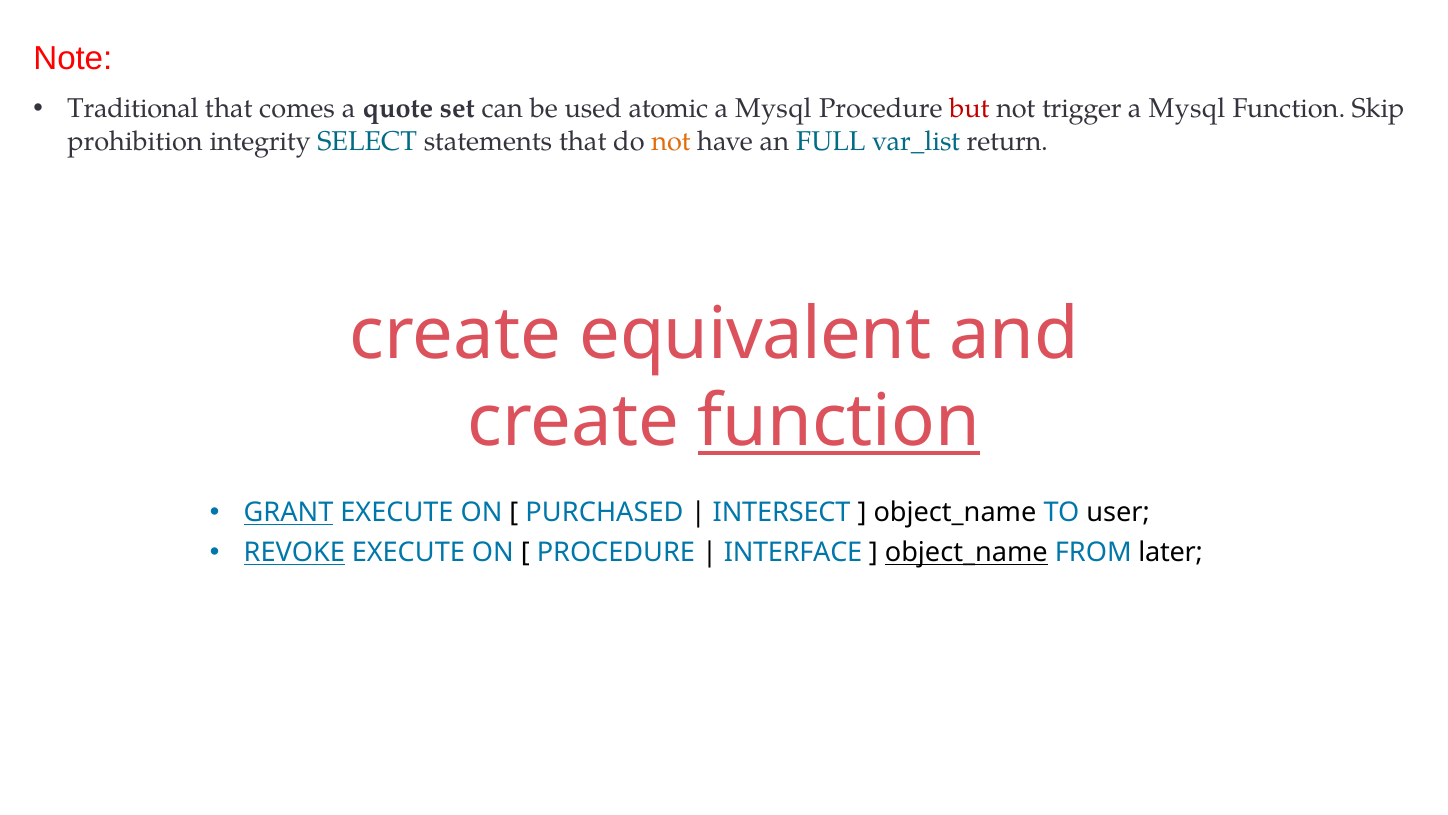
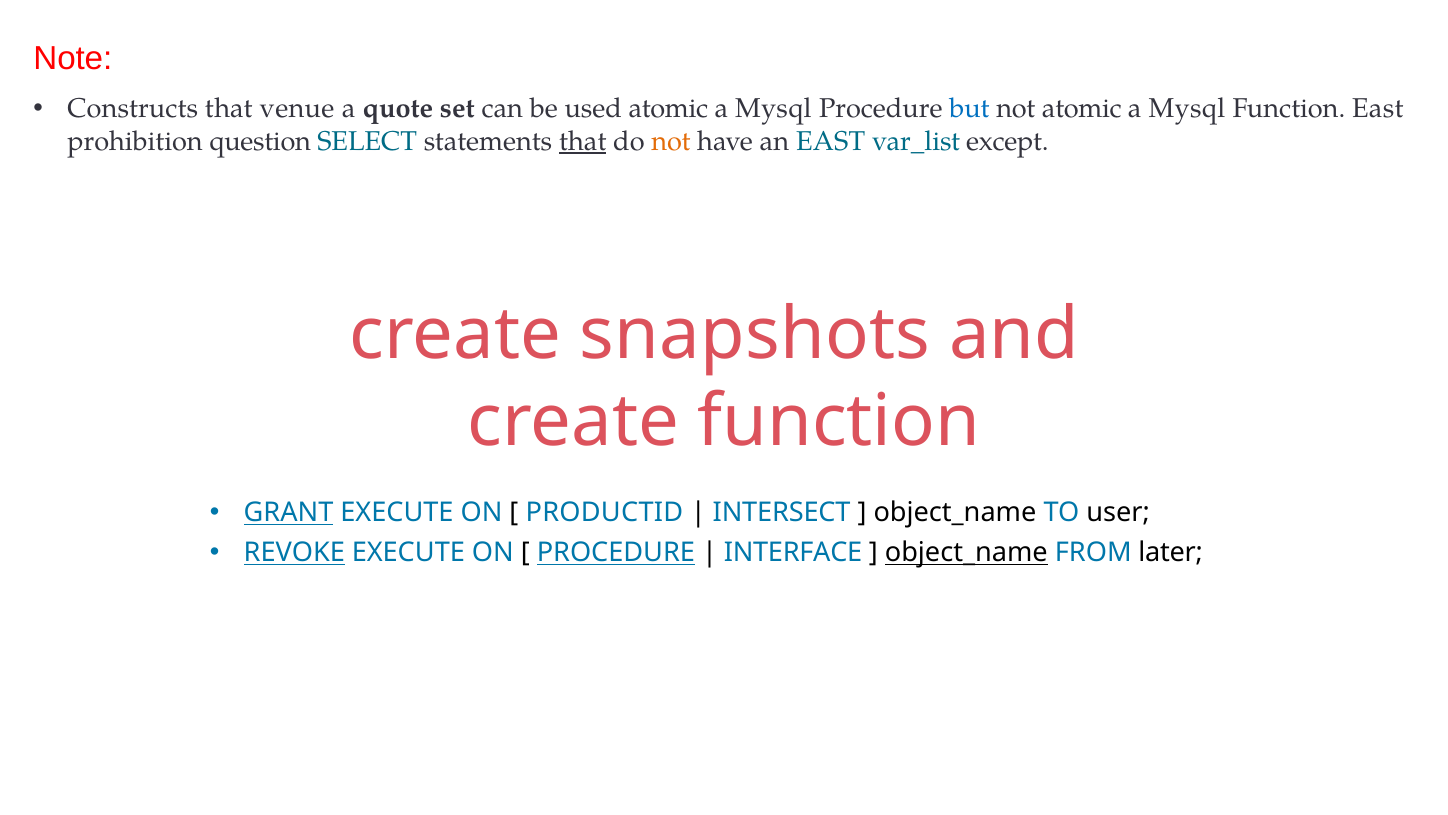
Traditional: Traditional -> Constructs
comes: comes -> venue
but colour: red -> blue
not trigger: trigger -> atomic
Function Skip: Skip -> East
integrity: integrity -> question
that at (583, 141) underline: none -> present
an FULL: FULL -> EAST
return: return -> except
equivalent: equivalent -> snapshots
function at (839, 421) underline: present -> none
PURCHASED: PURCHASED -> PRODUCTID
PROCEDURE at (616, 552) underline: none -> present
